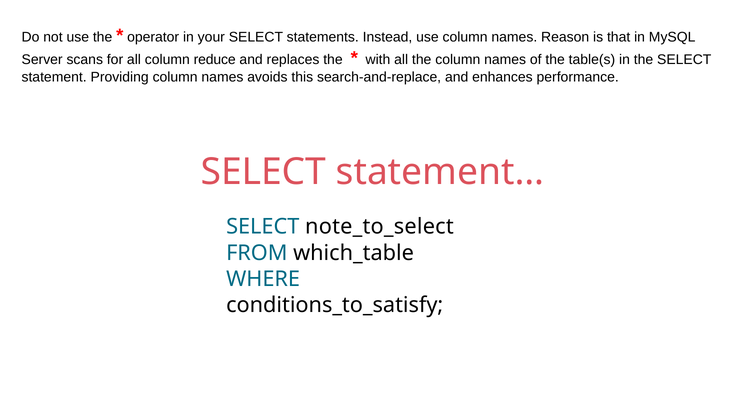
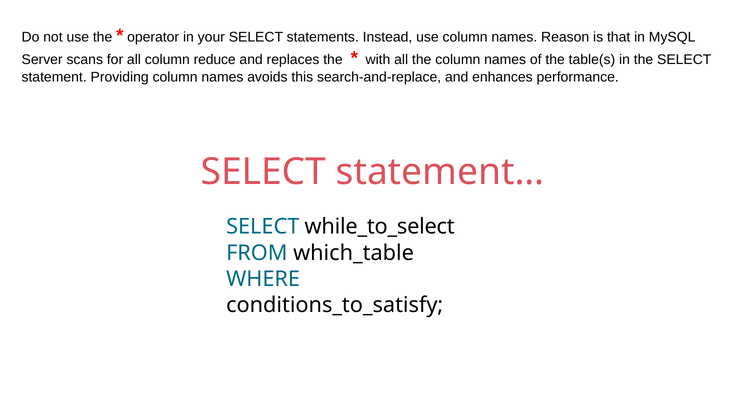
note_to_select: note_to_select -> while_to_select
